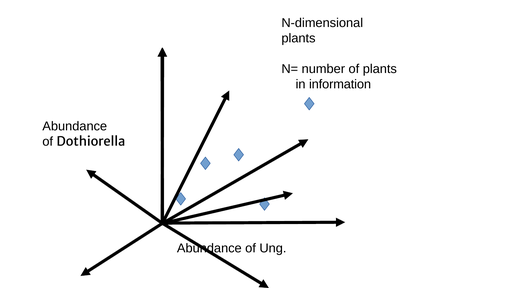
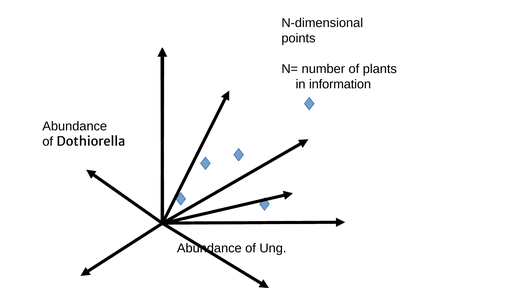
plants at (298, 38): plants -> points
